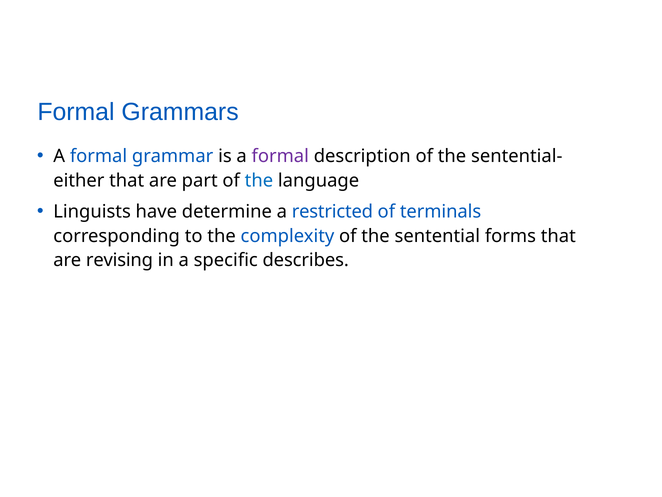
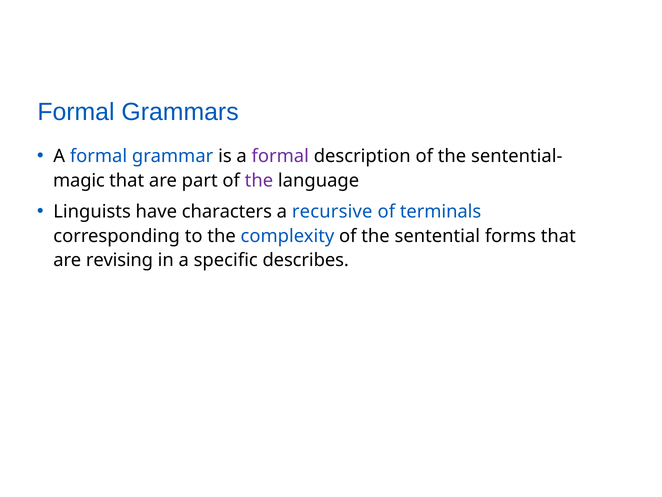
either: either -> magic
the at (259, 180) colour: blue -> purple
determine: determine -> characters
restricted: restricted -> recursive
